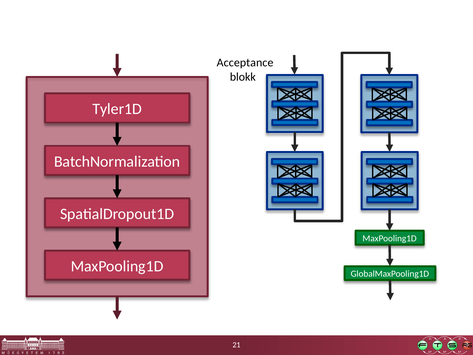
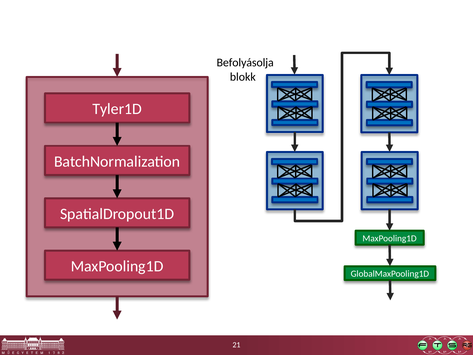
Acceptance: Acceptance -> Befolyásolja
